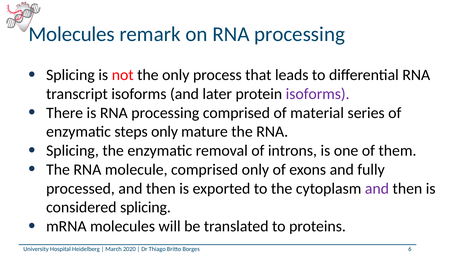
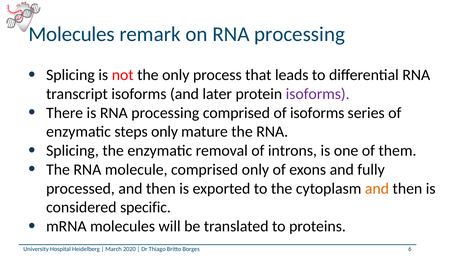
of material: material -> isoforms
and at (377, 189) colour: purple -> orange
considered splicing: splicing -> specific
